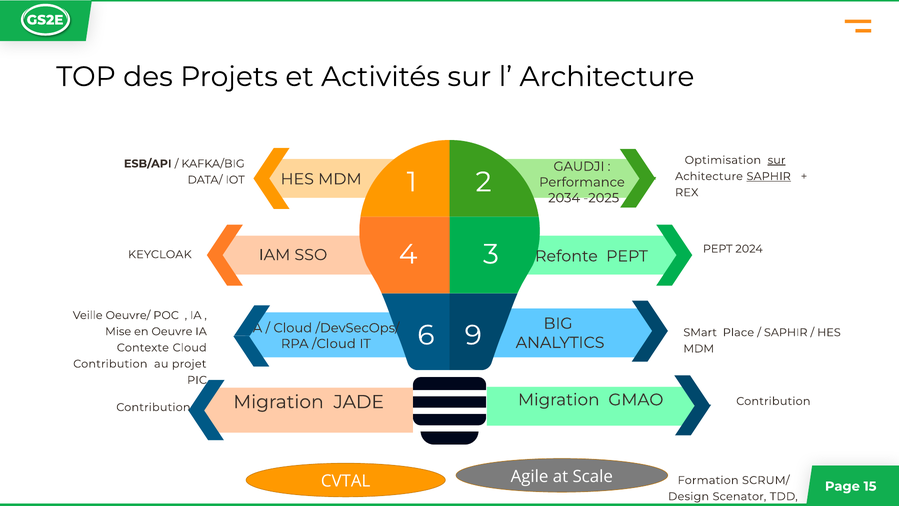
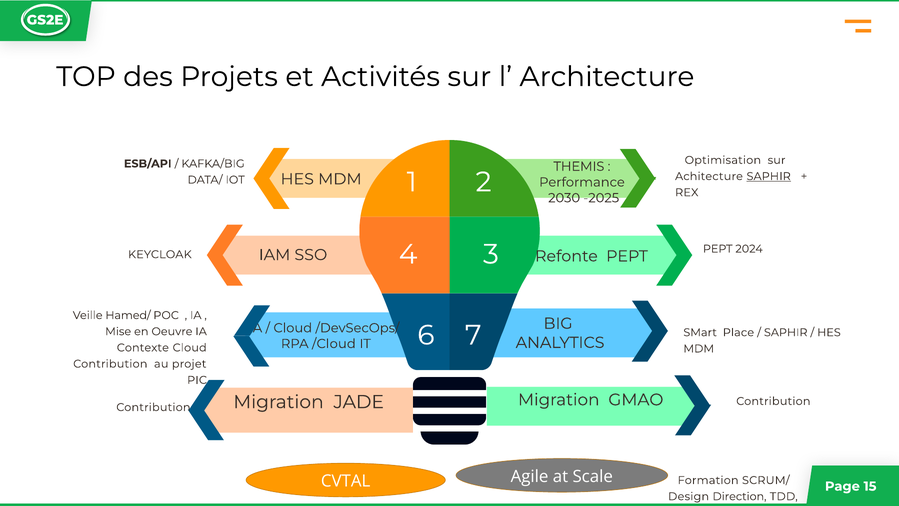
sur at (777, 160) underline: present -> none
GAUDJI: GAUDJI -> THEMIS
2034: 2034 -> 2030
Oeuvre/: Oeuvre/ -> Hamed/
9: 9 -> 7
Scenator: Scenator -> Direction
